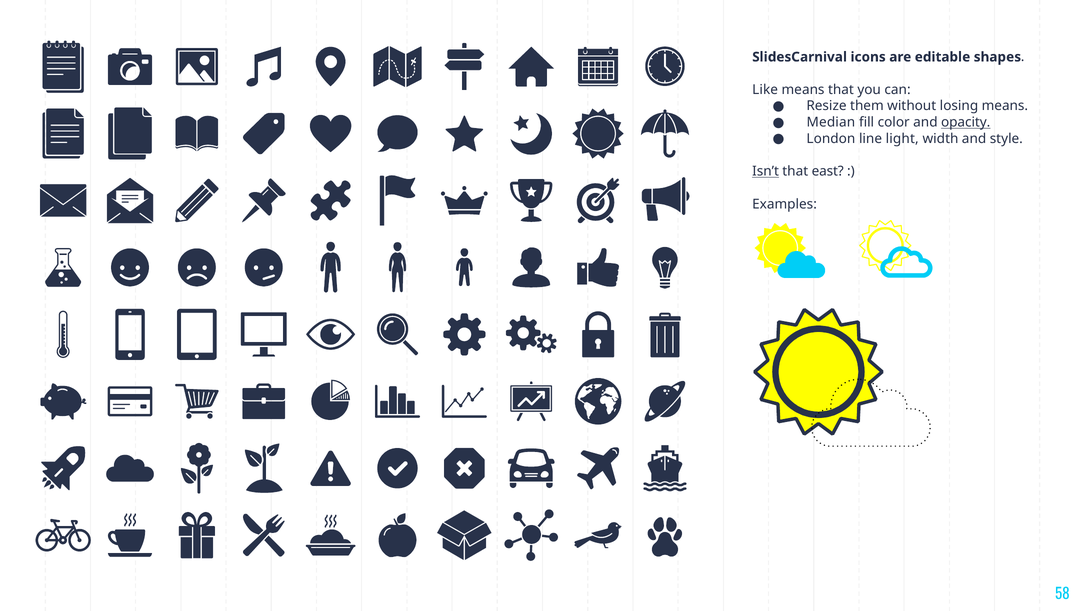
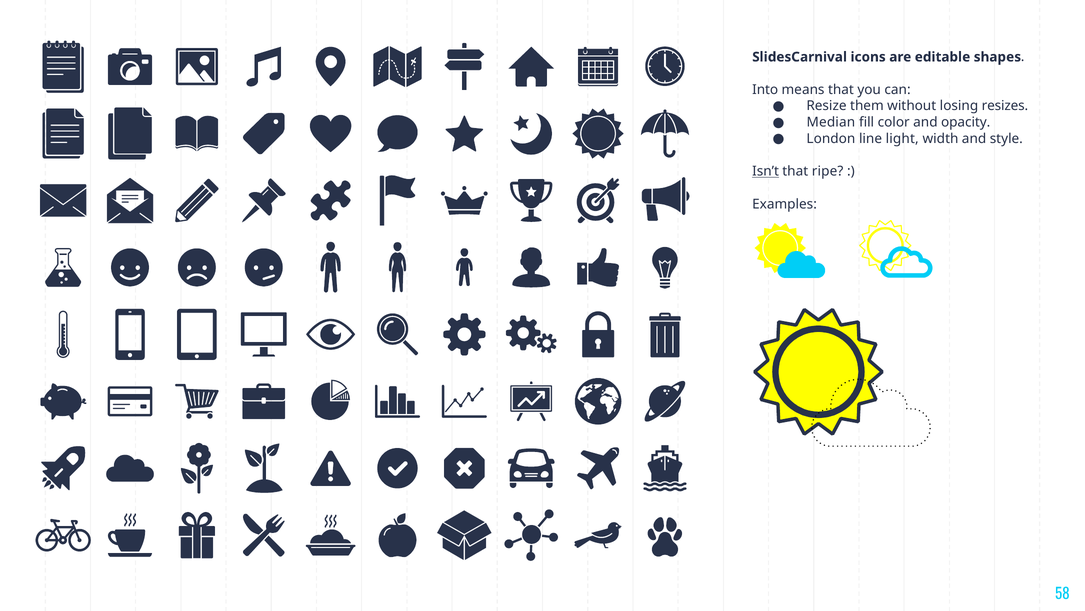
Like: Like -> Into
losing means: means -> resizes
opacity underline: present -> none
east: east -> ripe
